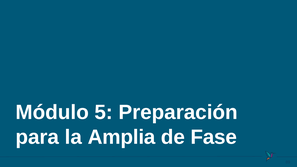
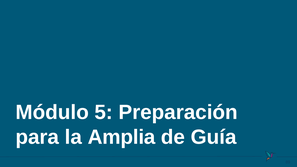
Fase: Fase -> Guía
